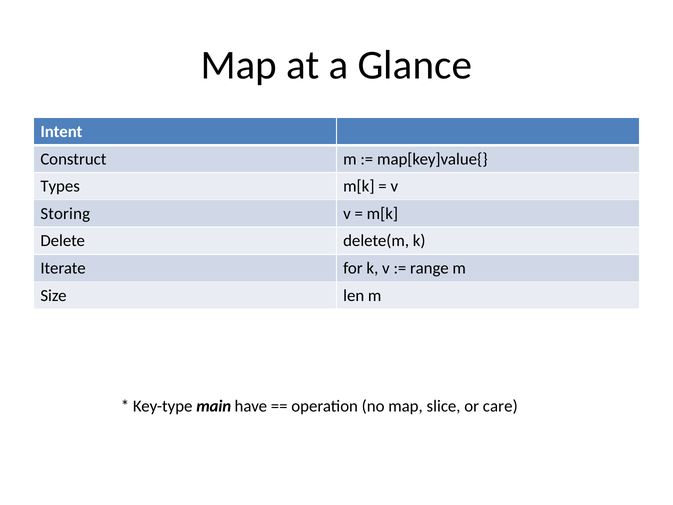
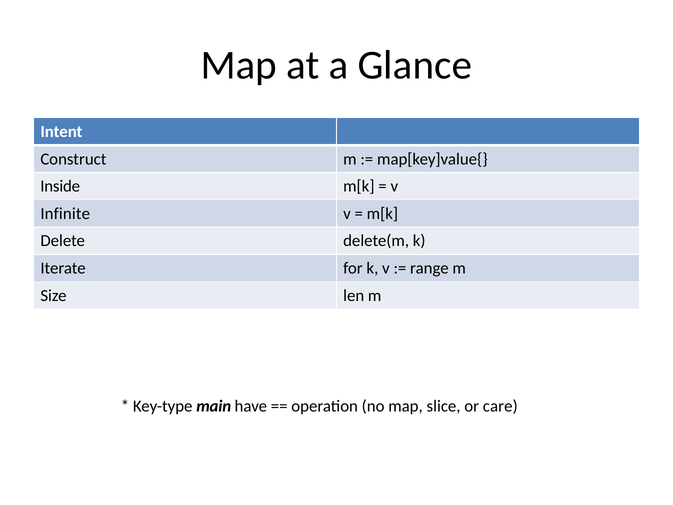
Types: Types -> Inside
Storing: Storing -> Infinite
